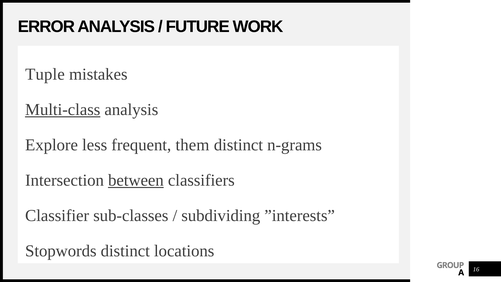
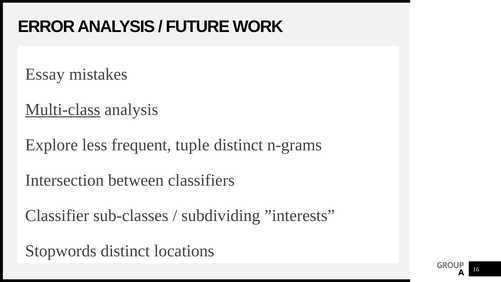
Tuple: Tuple -> Essay
them: them -> tuple
between underline: present -> none
